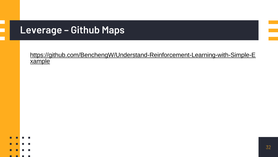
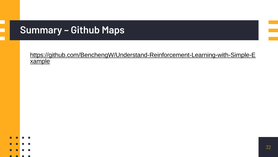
Leverage: Leverage -> Summary
